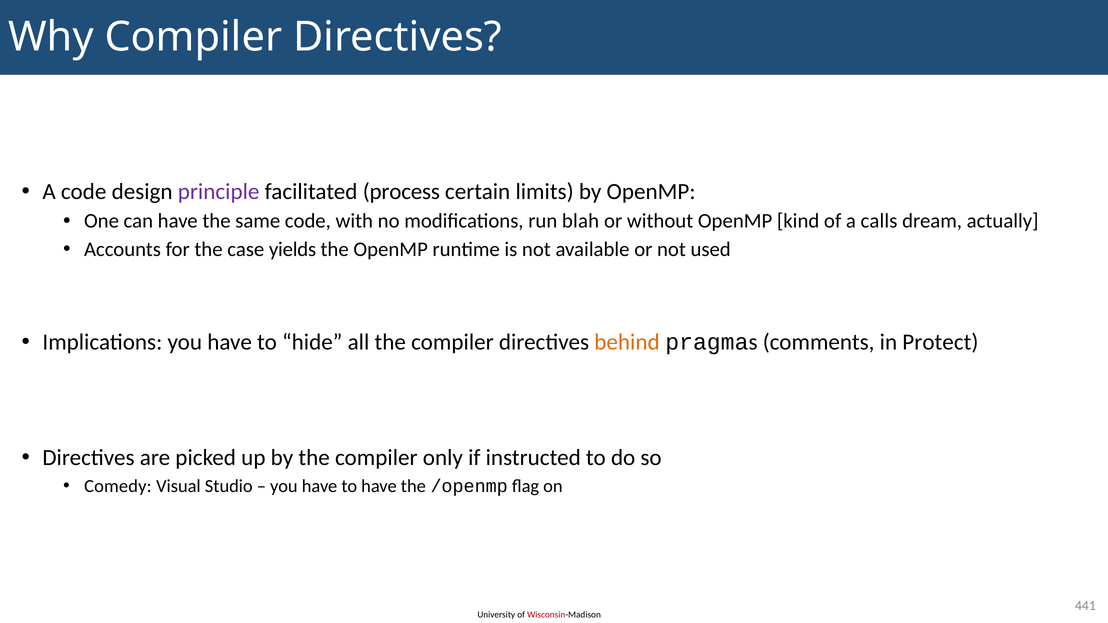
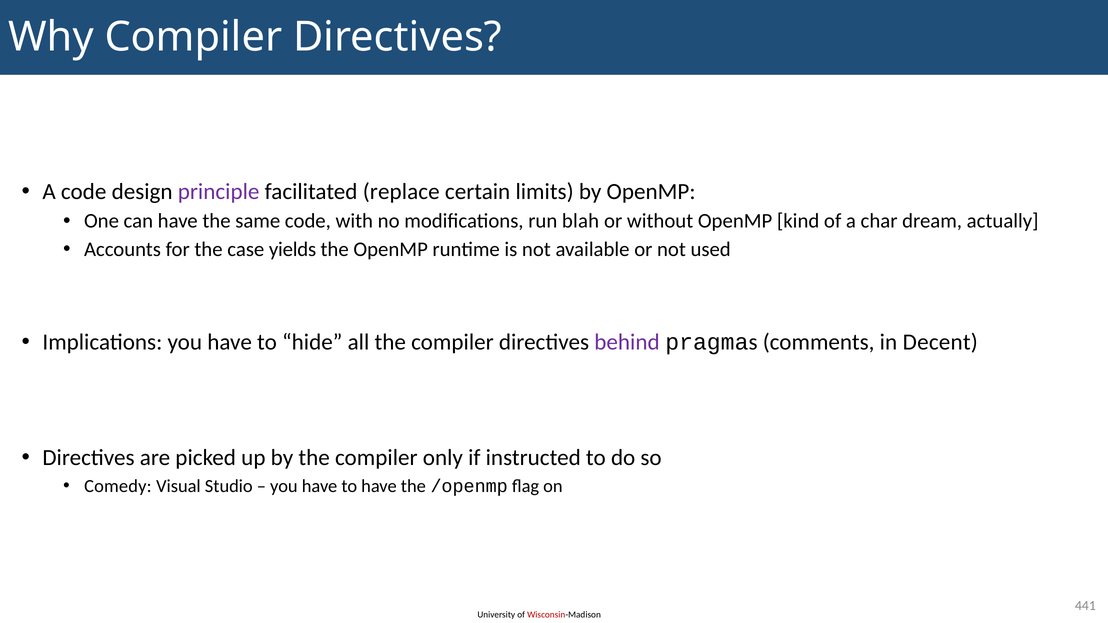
process: process -> replace
calls: calls -> char
behind colour: orange -> purple
Protect: Protect -> Decent
